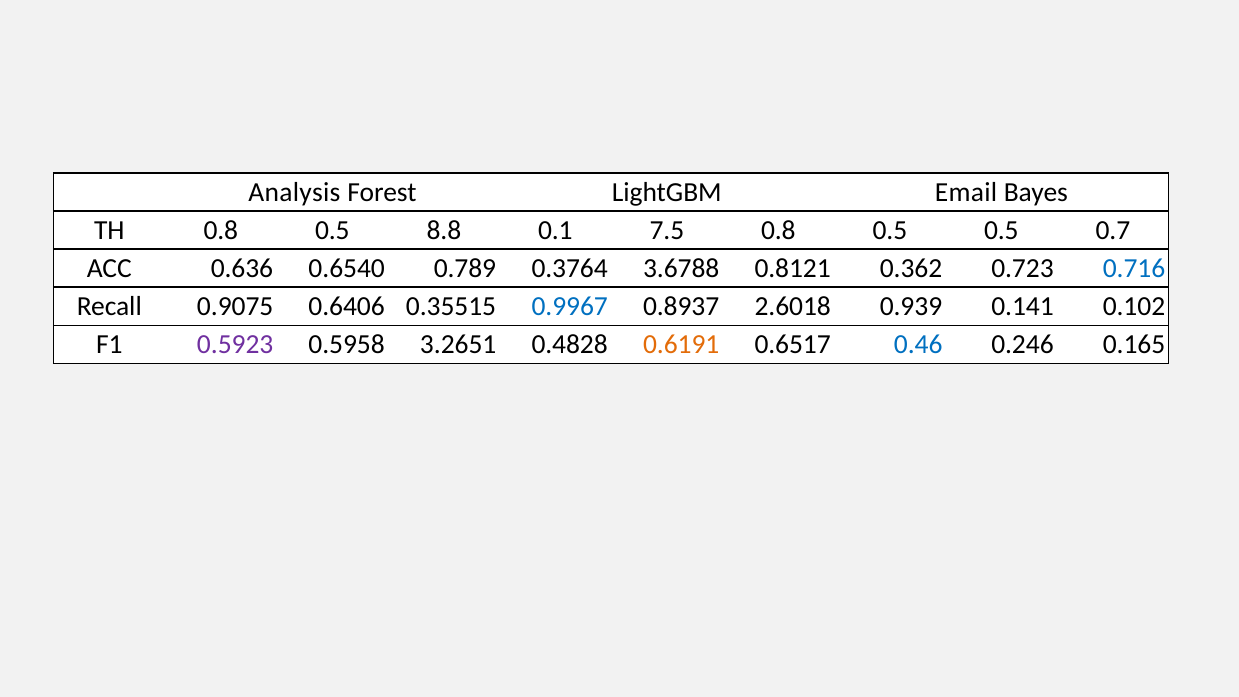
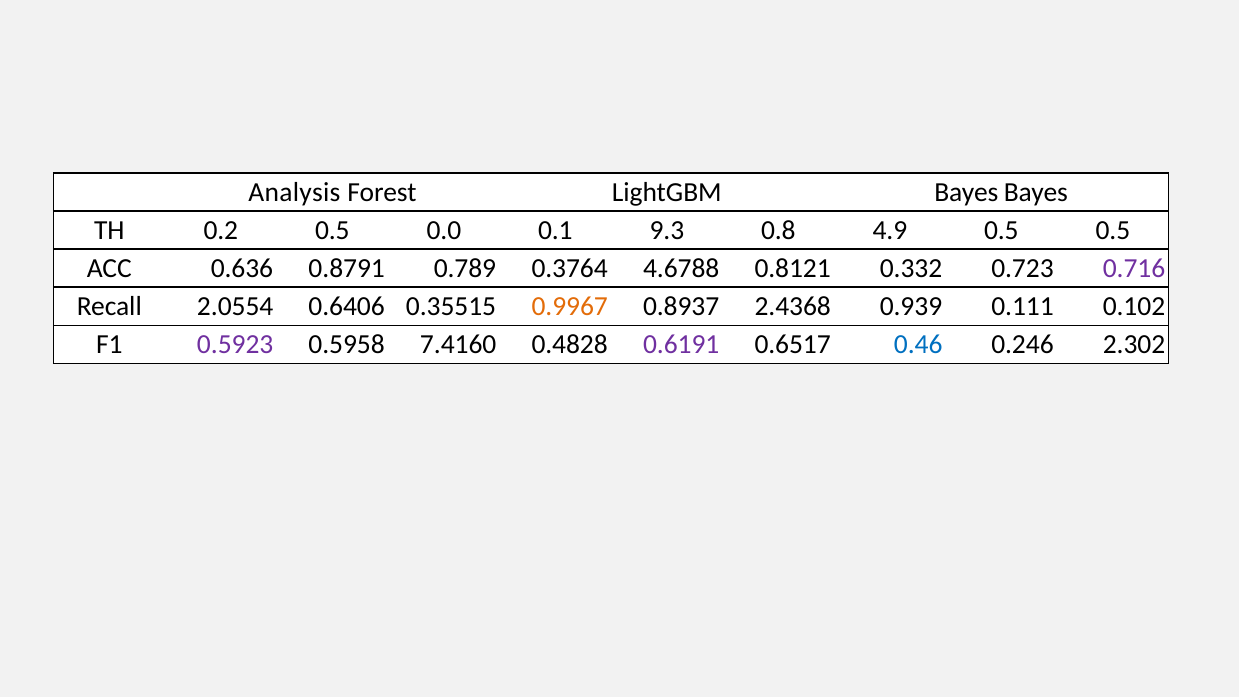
LightGBM Email: Email -> Bayes
TH 0.8: 0.8 -> 0.2
8.8: 8.8 -> 0.0
7.5: 7.5 -> 9.3
0.5 at (890, 230): 0.5 -> 4.9
0.5 0.7: 0.7 -> 0.5
0.6540: 0.6540 -> 0.8791
3.6788: 3.6788 -> 4.6788
0.362: 0.362 -> 0.332
0.716 colour: blue -> purple
0.9075: 0.9075 -> 2.0554
0.9967 colour: blue -> orange
2.6018: 2.6018 -> 2.4368
0.141: 0.141 -> 0.111
3.2651: 3.2651 -> 7.4160
0.6191 colour: orange -> purple
0.165: 0.165 -> 2.302
